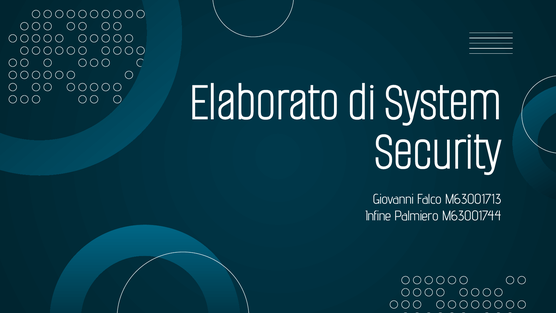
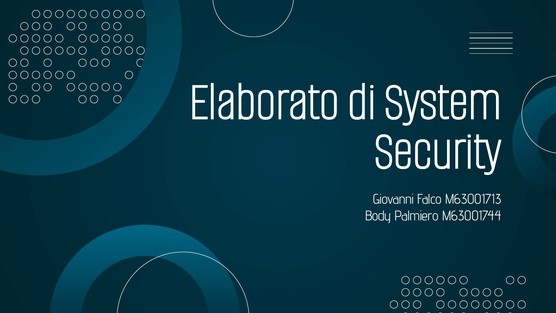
Infine: Infine -> Body
